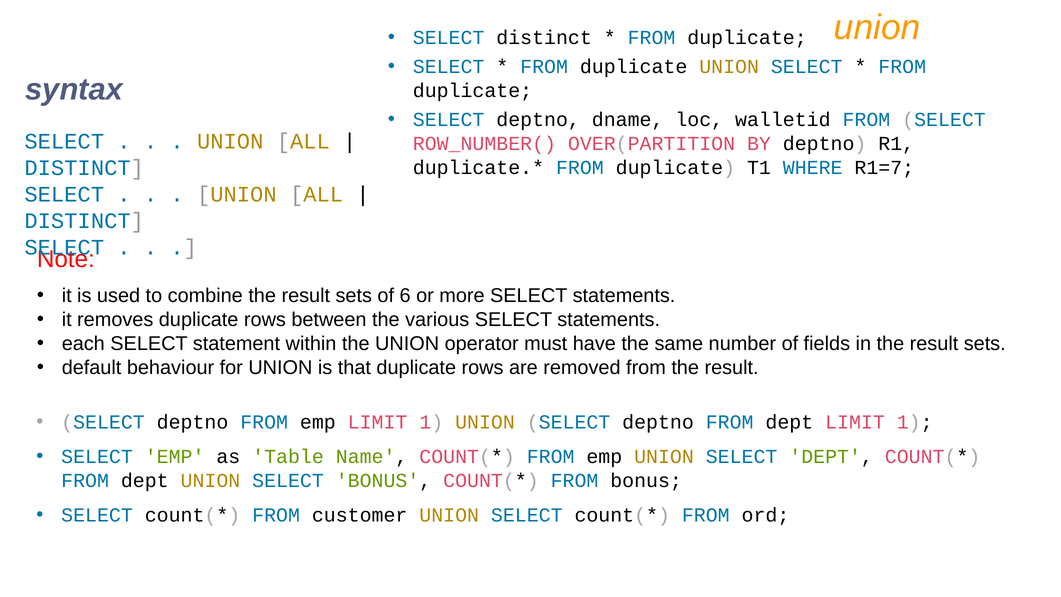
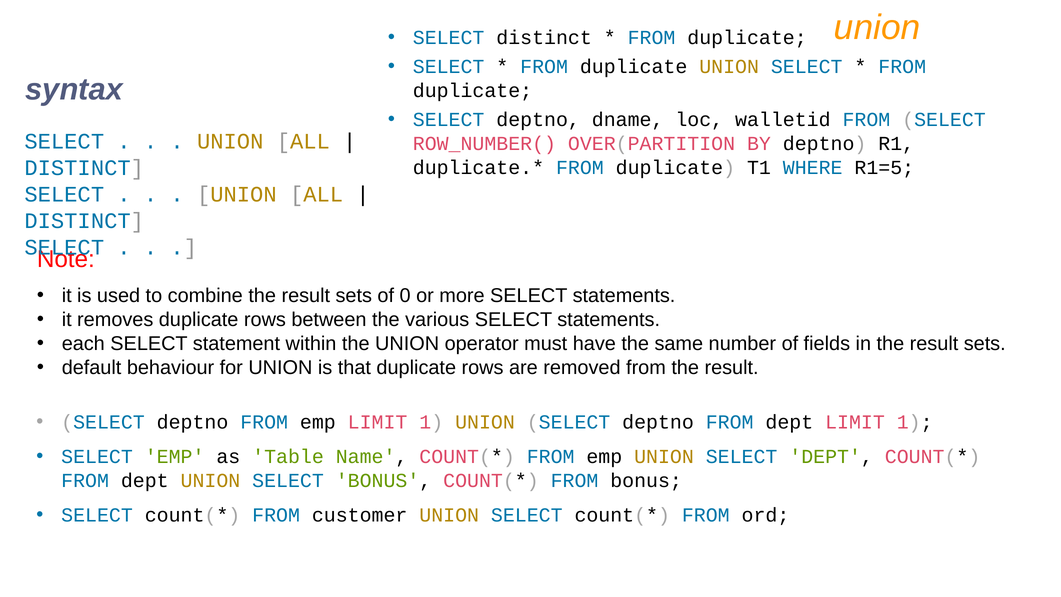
R1=7: R1=7 -> R1=5
6: 6 -> 0
